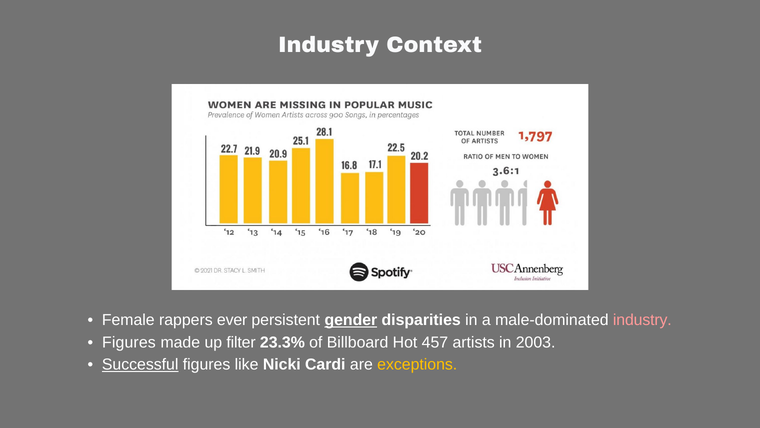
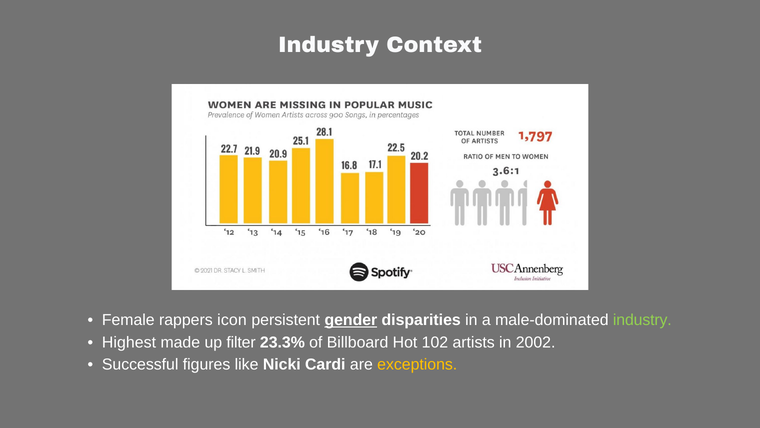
ever: ever -> icon
industry at (642, 320) colour: pink -> light green
Figures at (129, 342): Figures -> Highest
457: 457 -> 102
2003: 2003 -> 2002
Successful underline: present -> none
